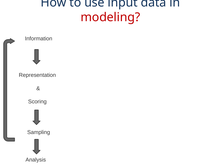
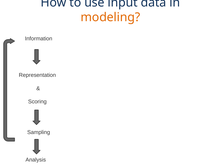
modeling colour: red -> orange
